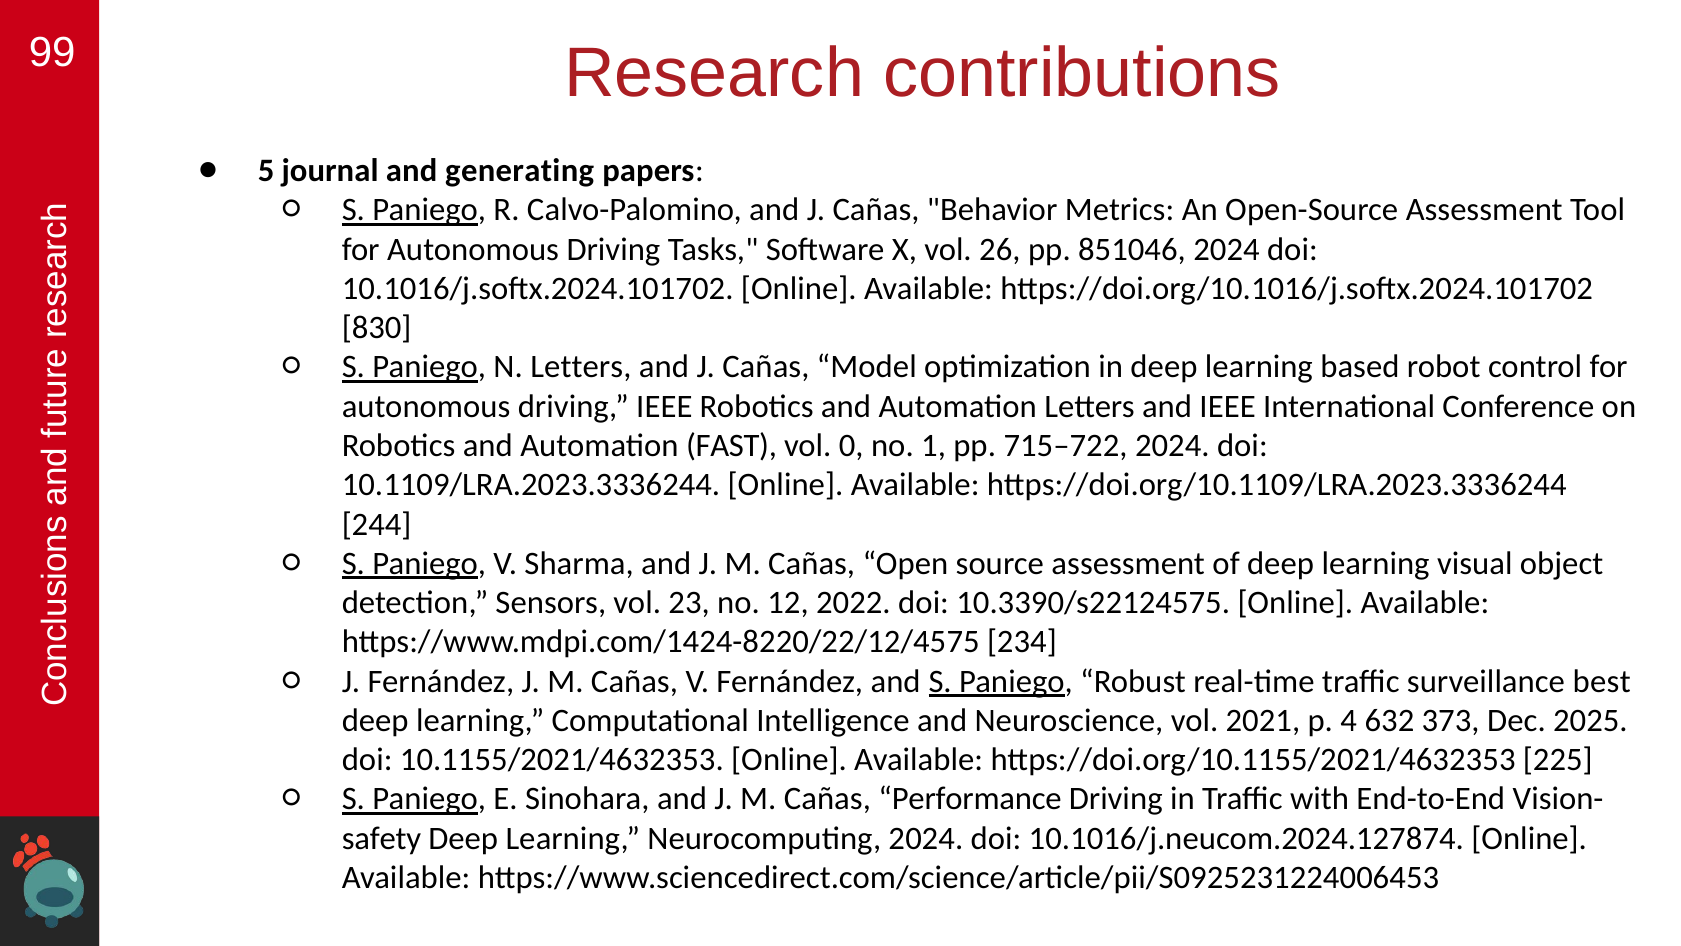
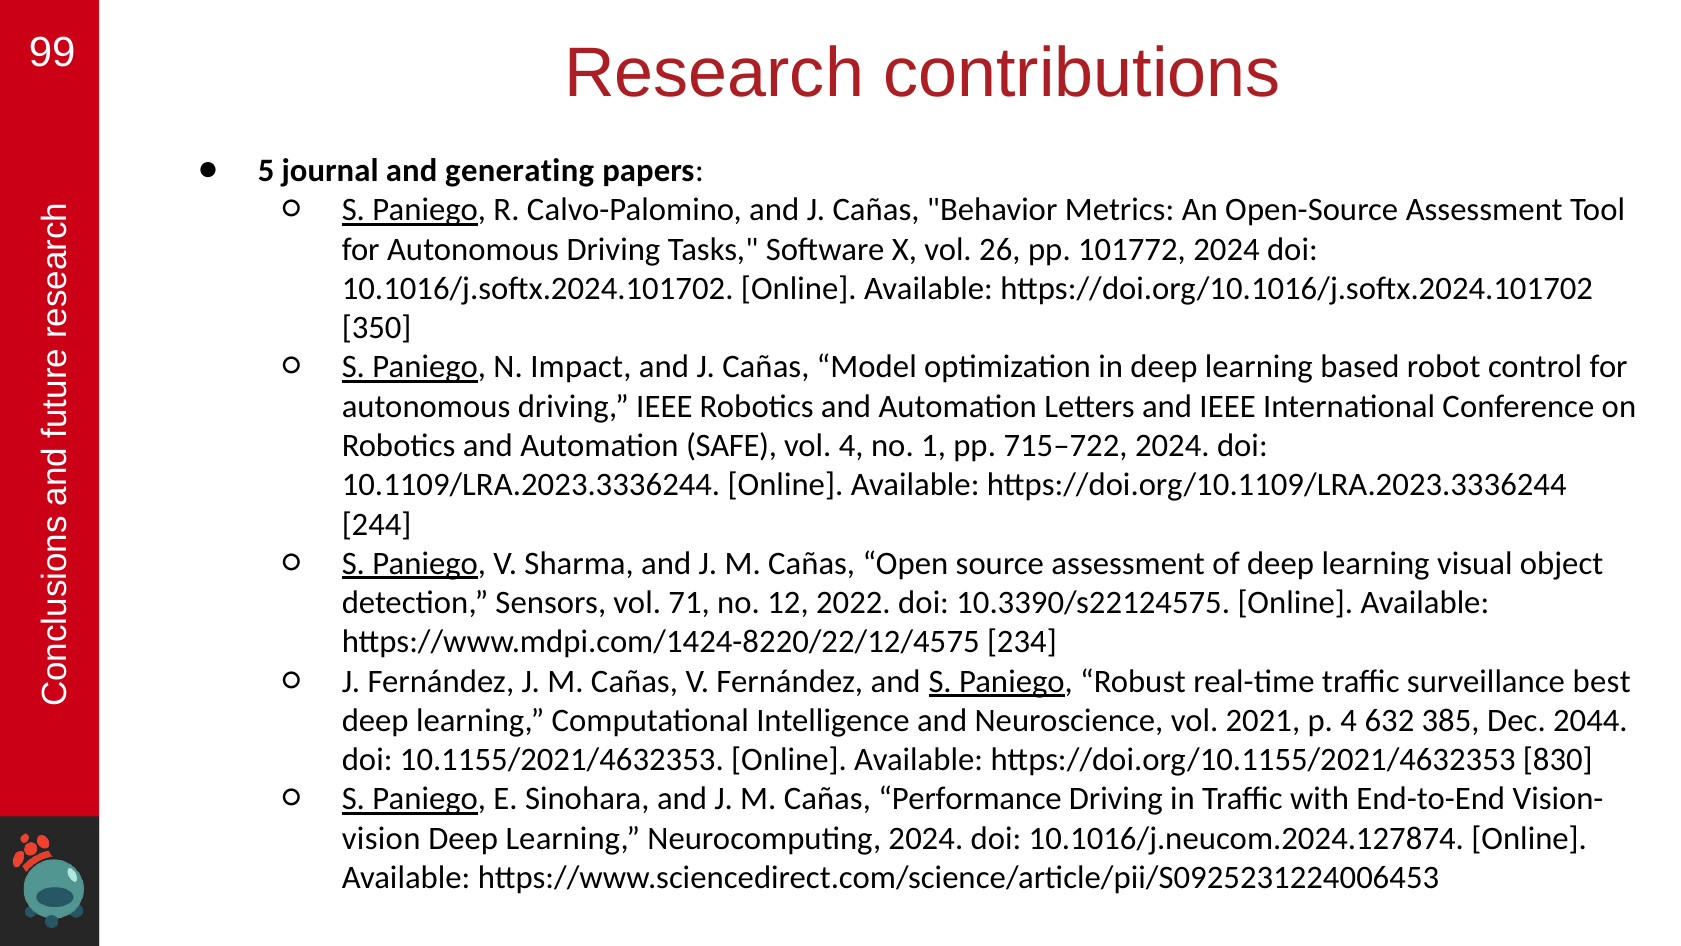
851046: 851046 -> 101772
830: 830 -> 350
N Letters: Letters -> Impact
FAST: FAST -> SAFE
vol 0: 0 -> 4
23: 23 -> 71
373: 373 -> 385
2025: 2025 -> 2044
225: 225 -> 830
safety: safety -> vision
